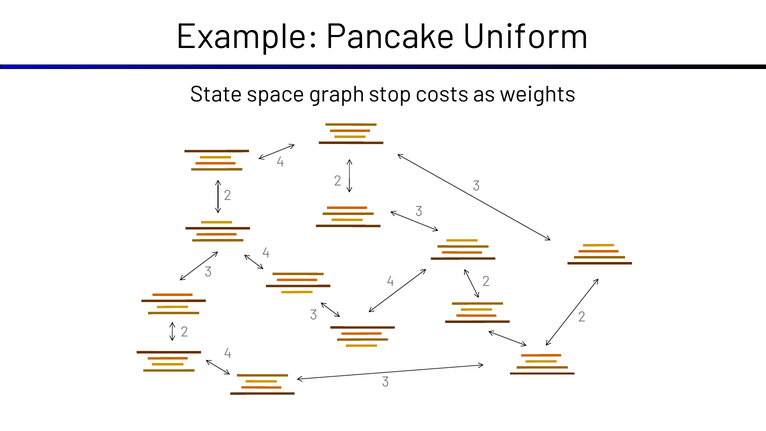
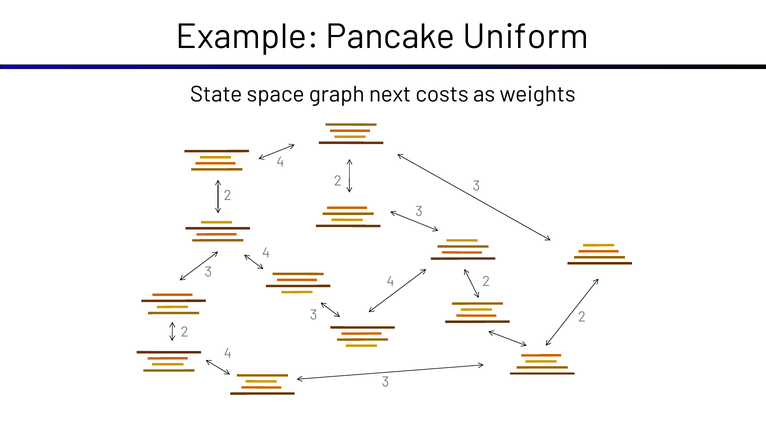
stop: stop -> next
